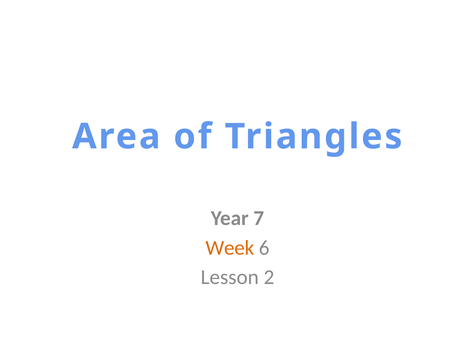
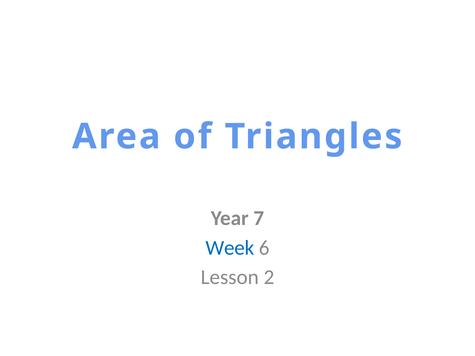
Week colour: orange -> blue
